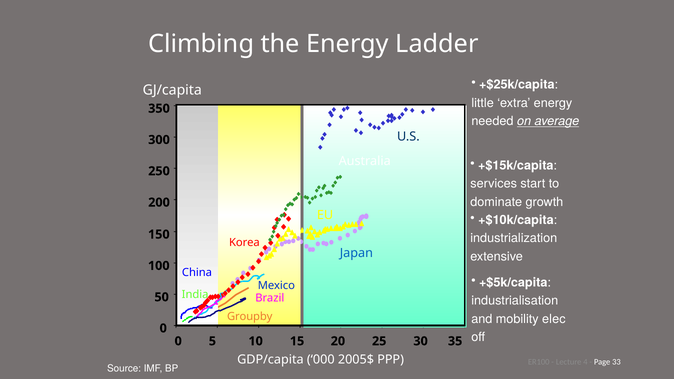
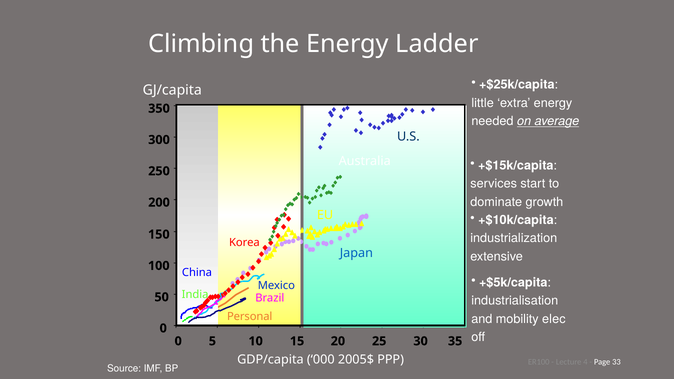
Groupby: Groupby -> Personal
